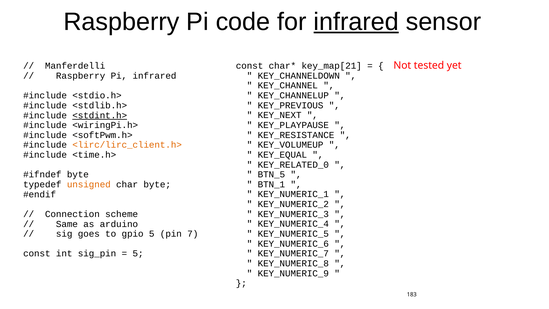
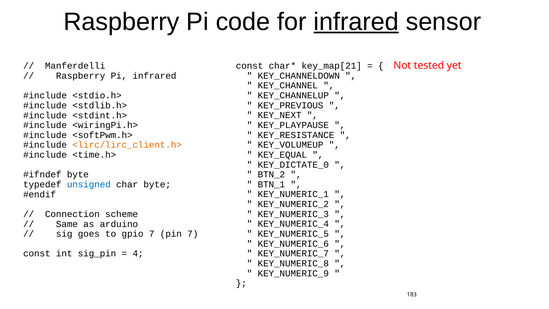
<stdint.h> underline: present -> none
KEY_RELATED_0: KEY_RELATED_0 -> KEY_DICTATE_0
BTN_5: BTN_5 -> BTN_2
unsigned colour: orange -> blue
gpio 5: 5 -> 7
5 at (138, 253): 5 -> 4
